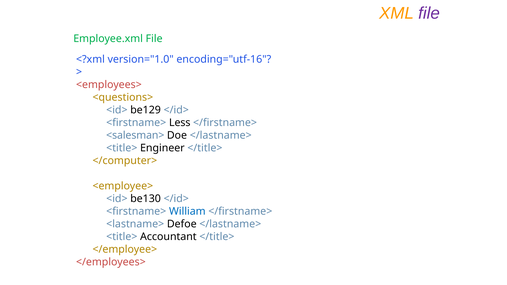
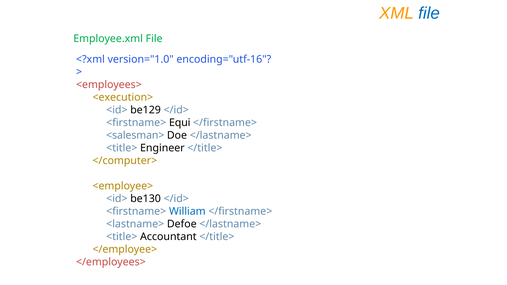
file at (429, 13) colour: purple -> blue
<questions>: <questions> -> <execution>
Less: Less -> Equi
